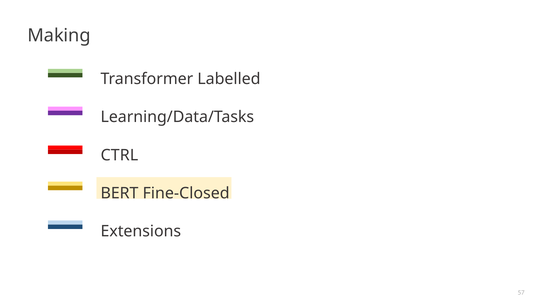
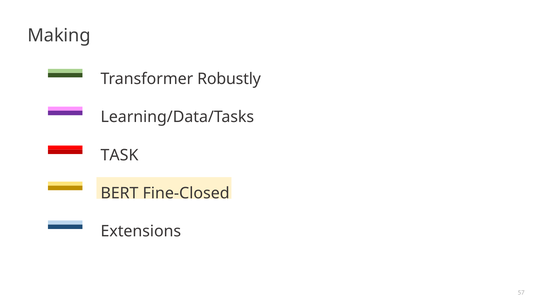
Labelled: Labelled -> Robustly
CTRL: CTRL -> TASK
